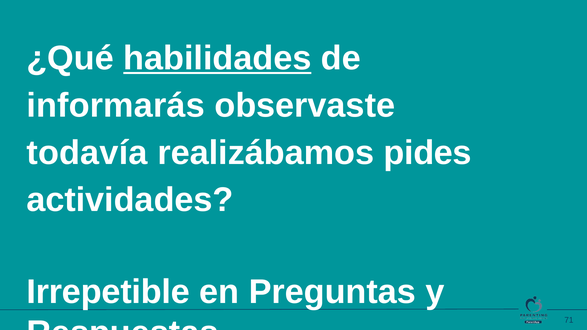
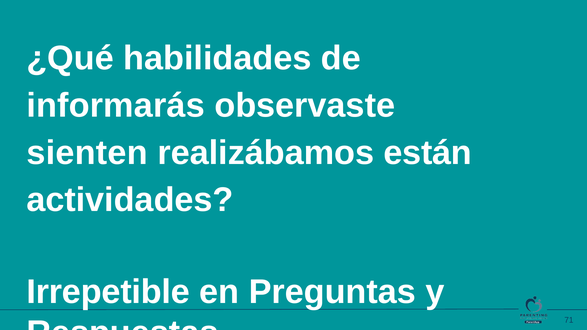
habilidades underline: present -> none
todavía: todavía -> sienten
pides: pides -> están
